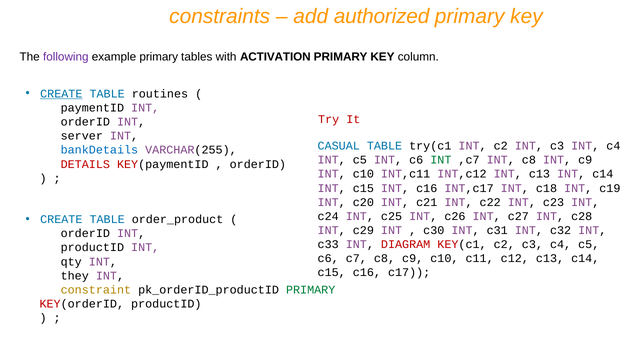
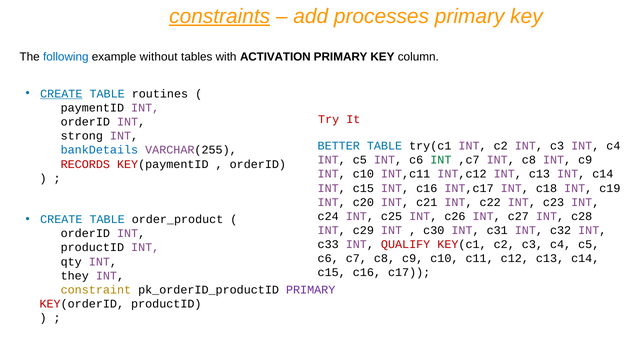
constraints underline: none -> present
authorized: authorized -> processes
following colour: purple -> blue
example primary: primary -> without
server: server -> strong
CASUAL: CASUAL -> BETTER
DETAILS: DETAILS -> RECORDS
DIAGRAM: DIAGRAM -> QUALIFY
PRIMARY at (311, 290) colour: green -> purple
